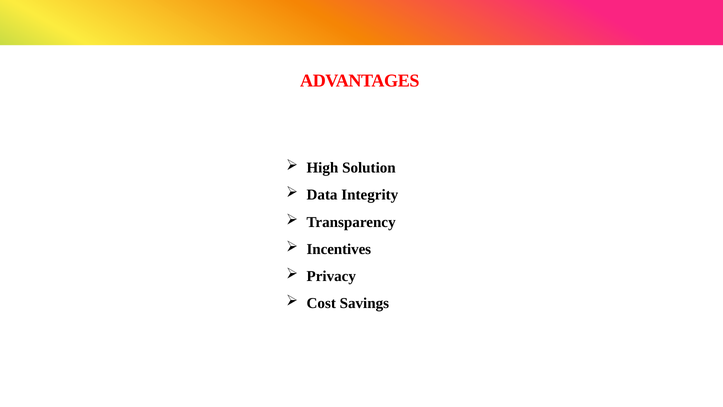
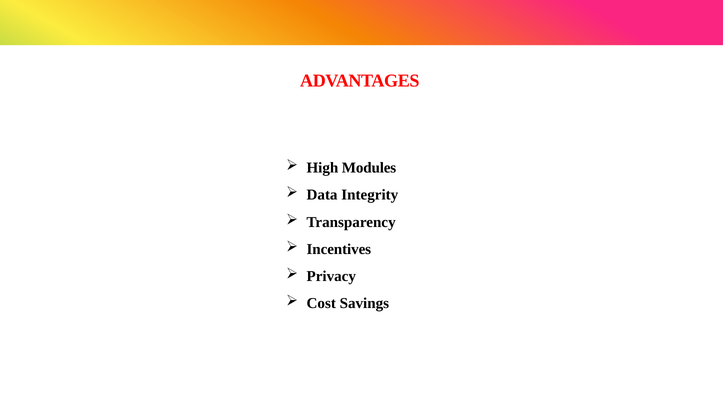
Solution: Solution -> Modules
